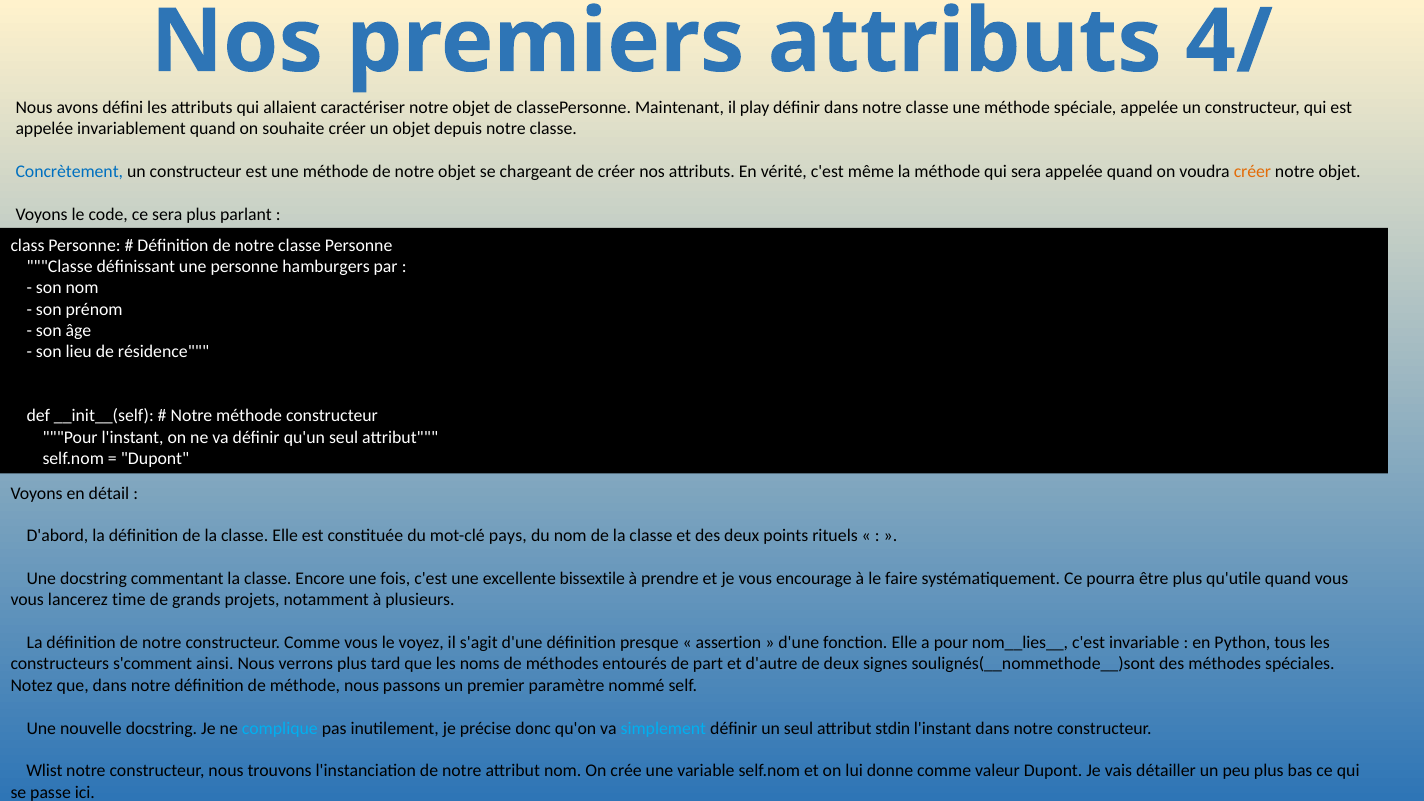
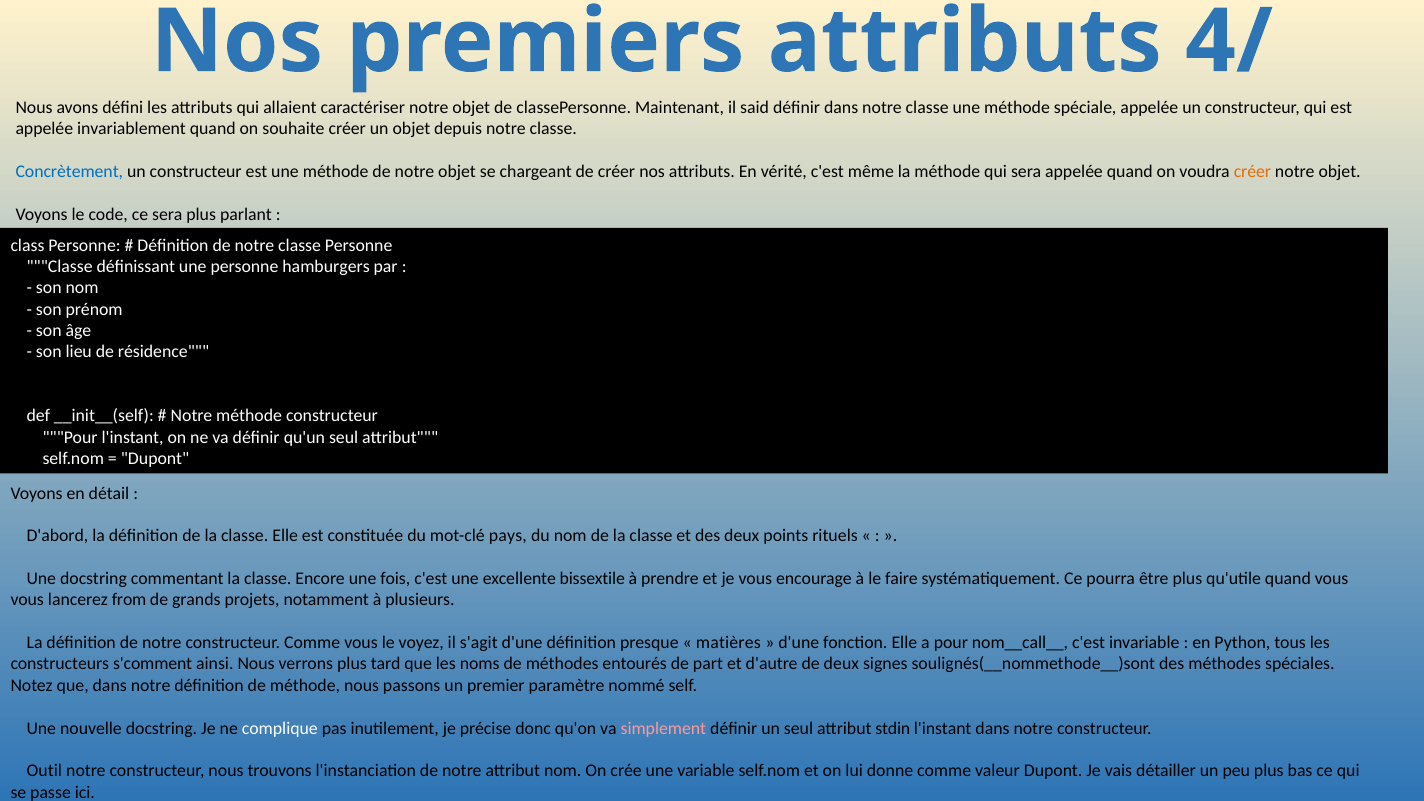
play: play -> said
time: time -> from
assertion: assertion -> matières
nom__lies__: nom__lies__ -> nom__call__
complique colour: light blue -> white
simplement colour: light blue -> pink
Wlist: Wlist -> Outil
